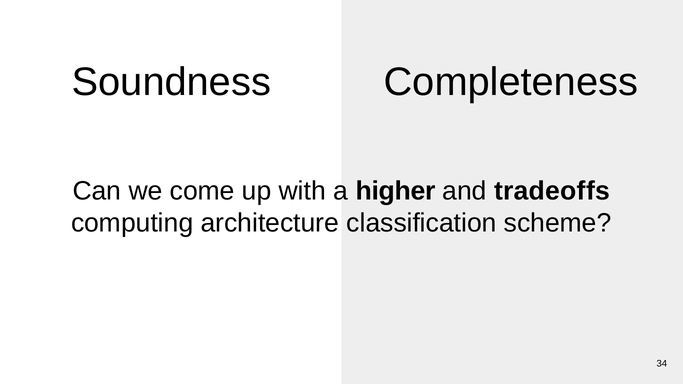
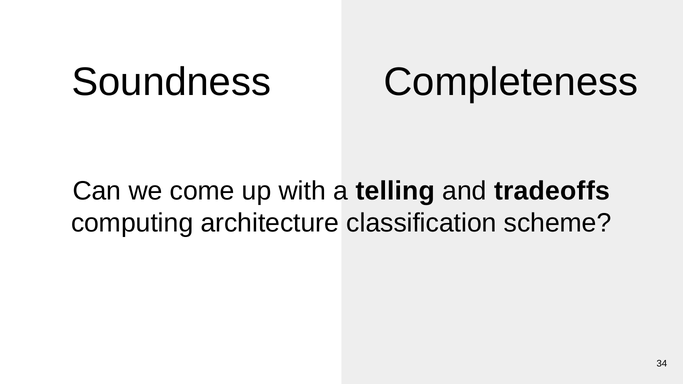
higher: higher -> telling
